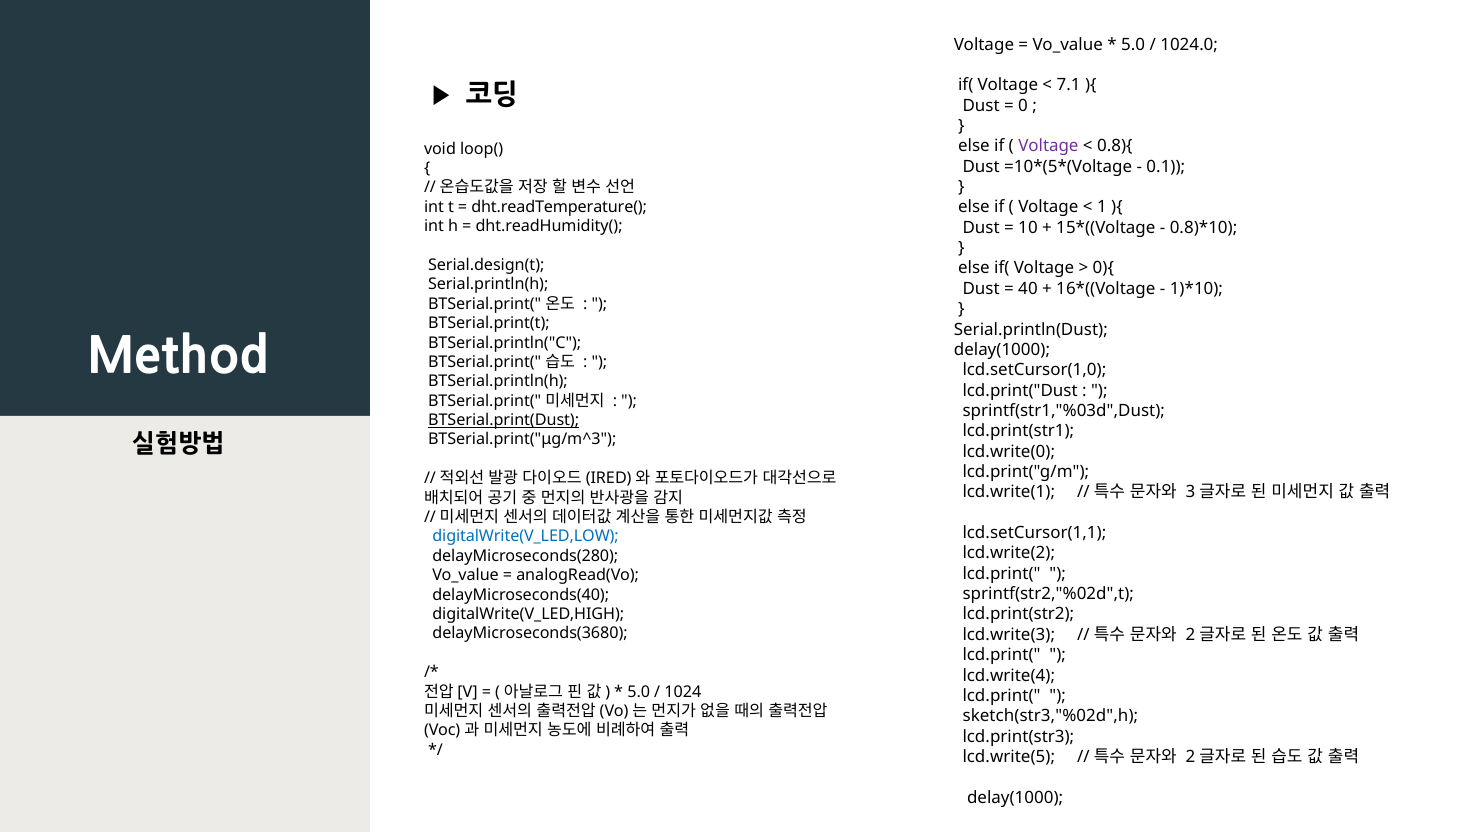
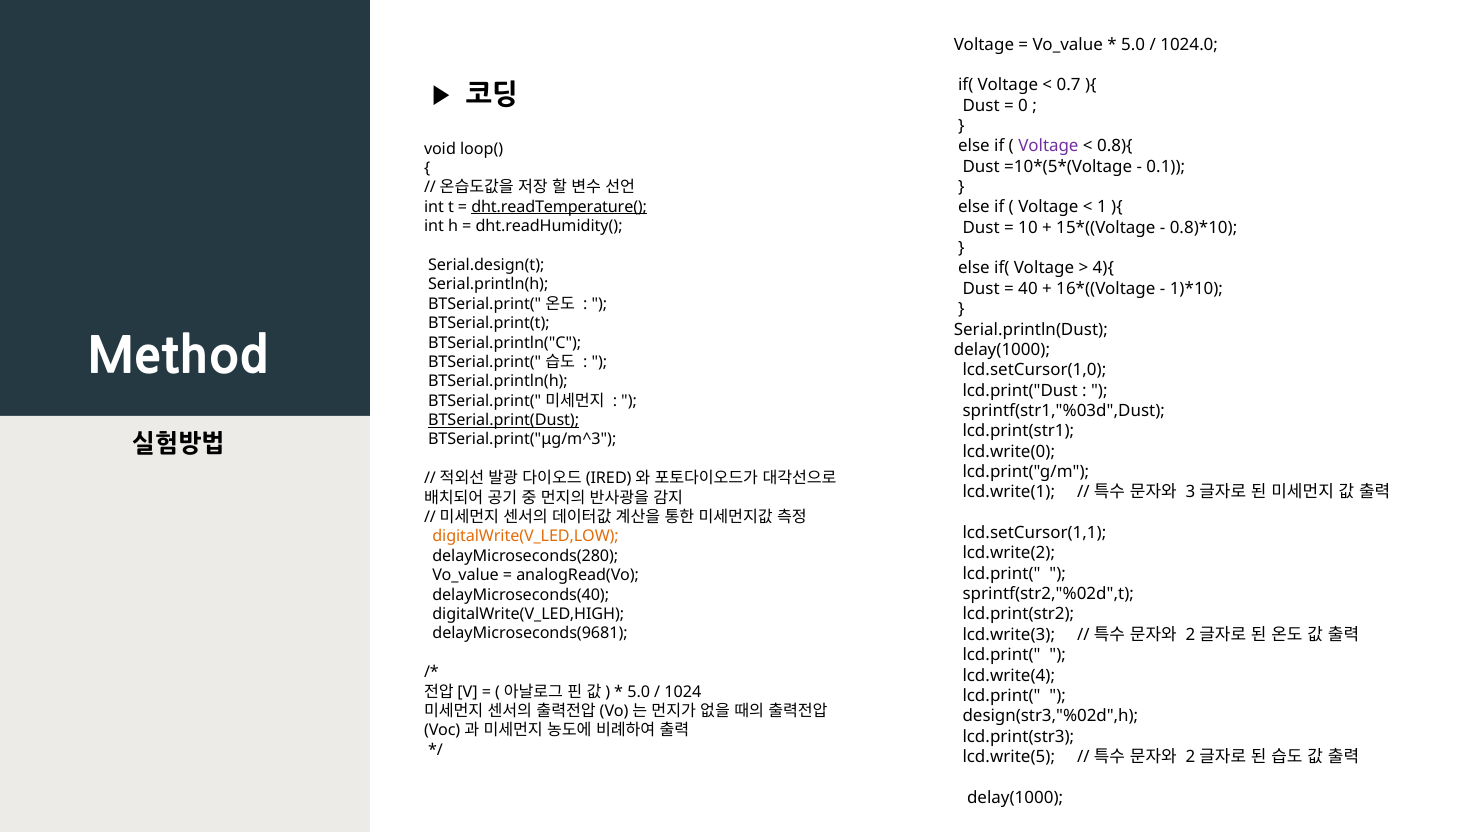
7.1: 7.1 -> 0.7
dht.readTemperature( underline: none -> present
0){: 0){ -> 4){
digitalWrite(V_LED,LOW colour: blue -> orange
delayMicroseconds(3680: delayMicroseconds(3680 -> delayMicroseconds(9681
sketch(str3,"%02d",h: sketch(str3,"%02d",h -> design(str3,"%02d",h
